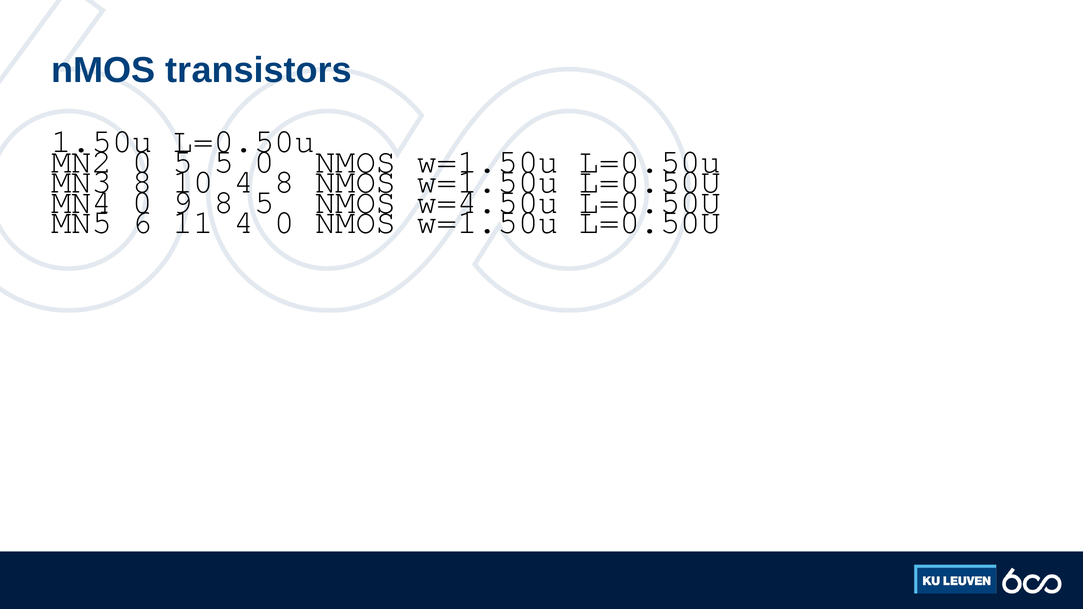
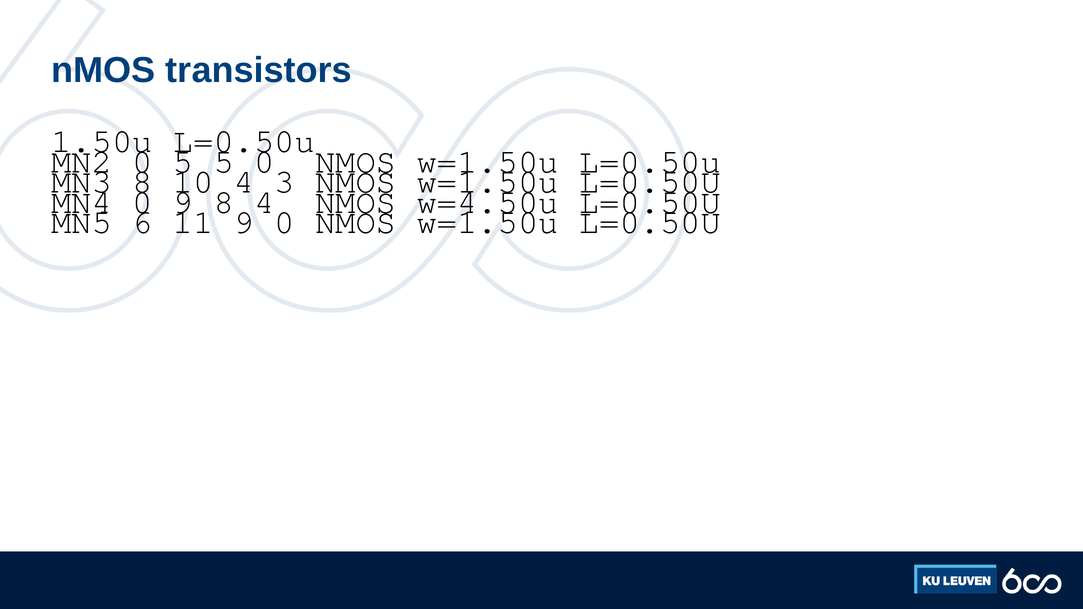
4 8: 8 -> 3
8 5: 5 -> 4
4 at (244, 222): 4 -> 9
